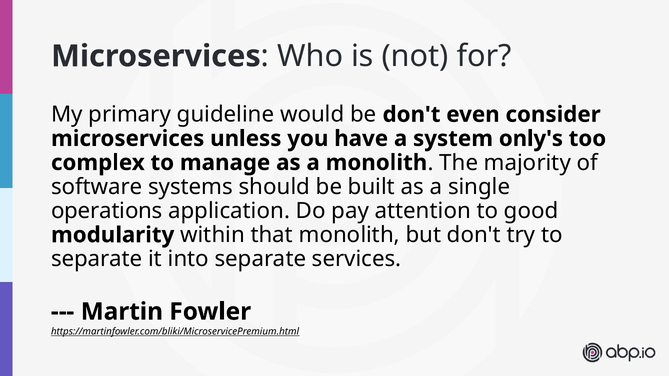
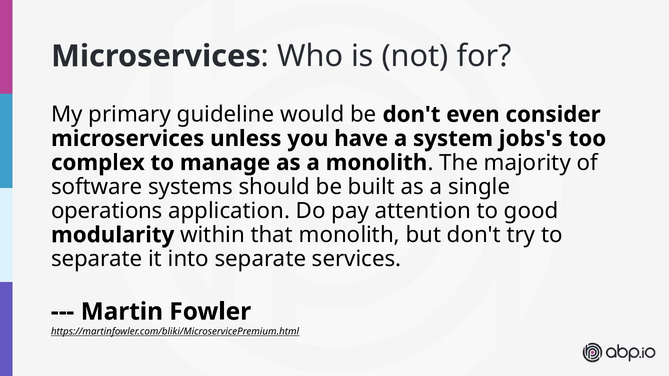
only's: only's -> jobs's
